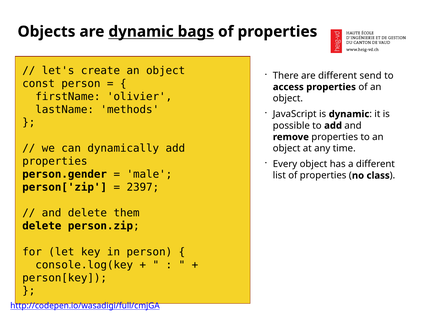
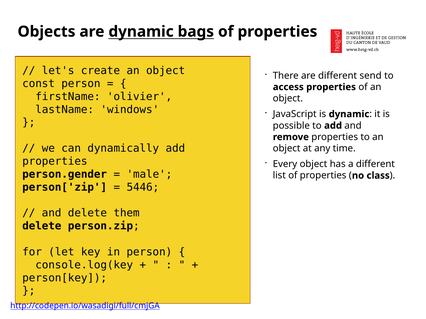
methods: methods -> windows
2397: 2397 -> 5446
